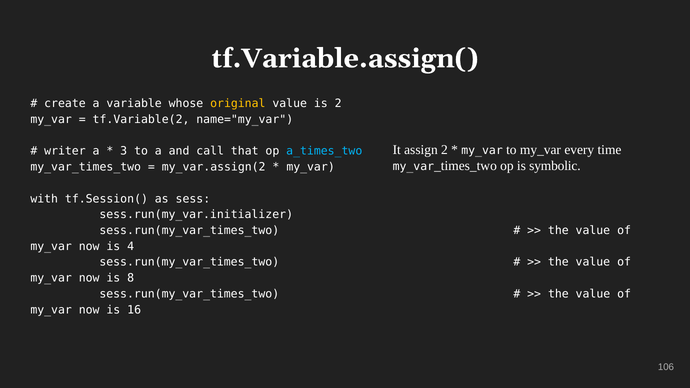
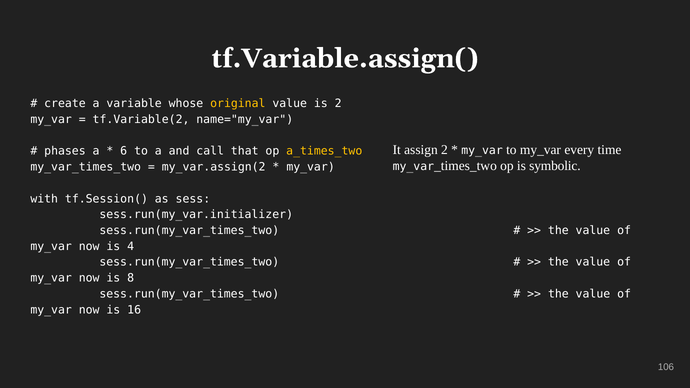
writer: writer -> phases
3: 3 -> 6
a_times_two colour: light blue -> yellow
